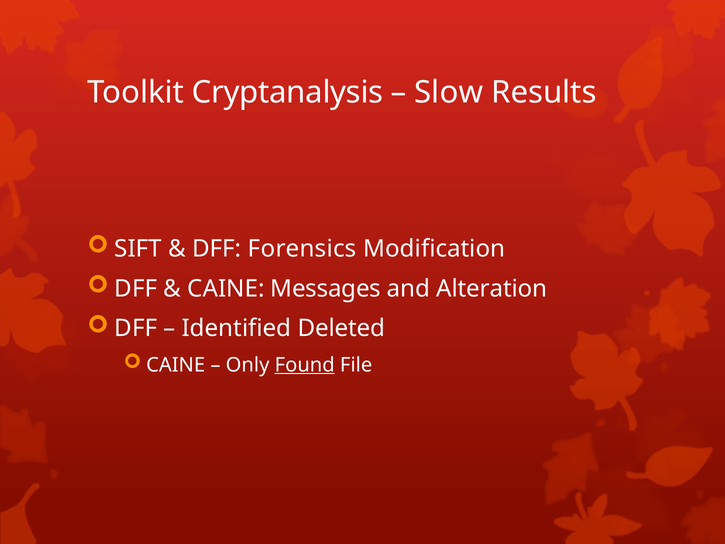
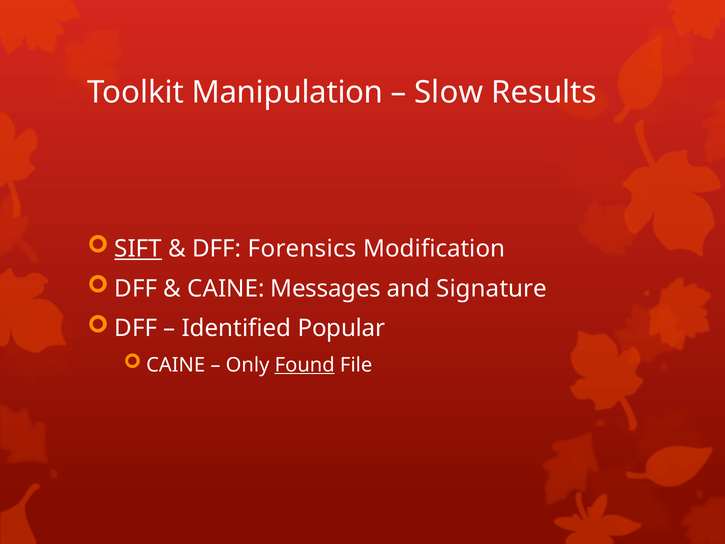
Cryptanalysis: Cryptanalysis -> Manipulation
SIFT underline: none -> present
Alteration: Alteration -> Signature
Deleted: Deleted -> Popular
